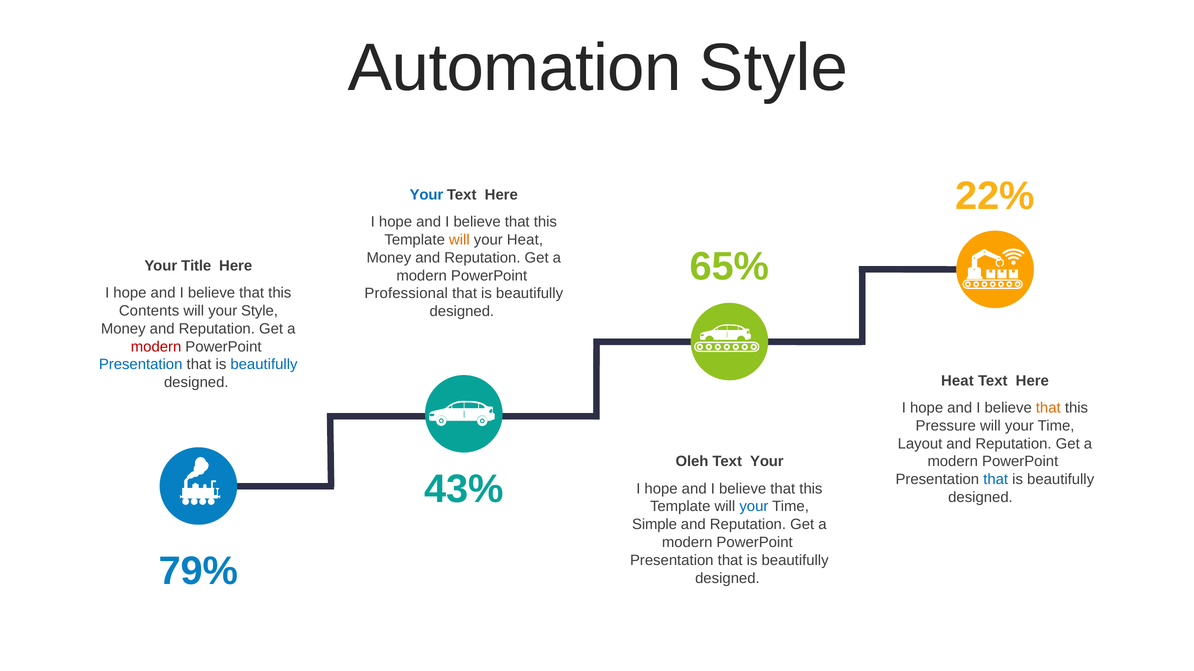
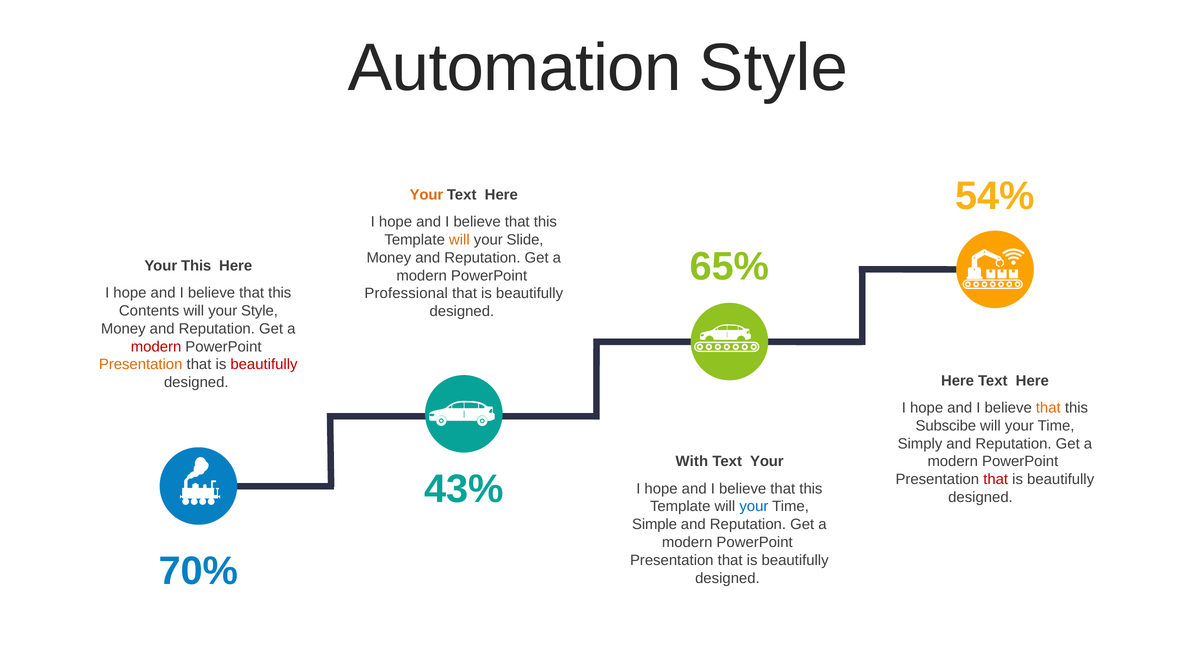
22%: 22% -> 54%
Your at (426, 195) colour: blue -> orange
your Heat: Heat -> Slide
Your Title: Title -> This
Presentation at (141, 365) colour: blue -> orange
beautifully at (264, 365) colour: blue -> red
Heat at (957, 381): Heat -> Here
Pressure: Pressure -> Subscibe
Layout: Layout -> Simply
Oleh: Oleh -> With
that at (996, 480) colour: blue -> red
79%: 79% -> 70%
